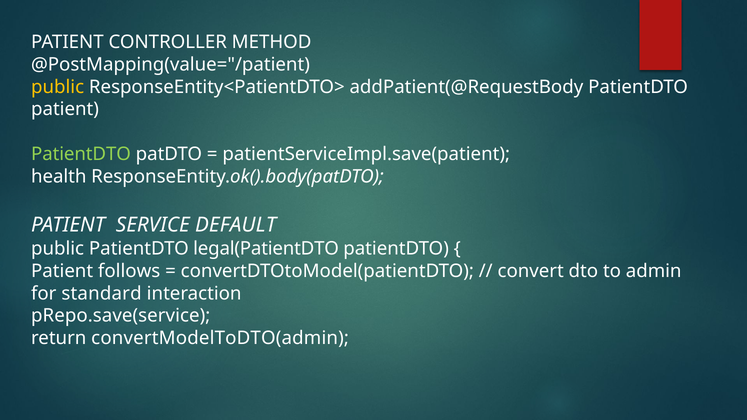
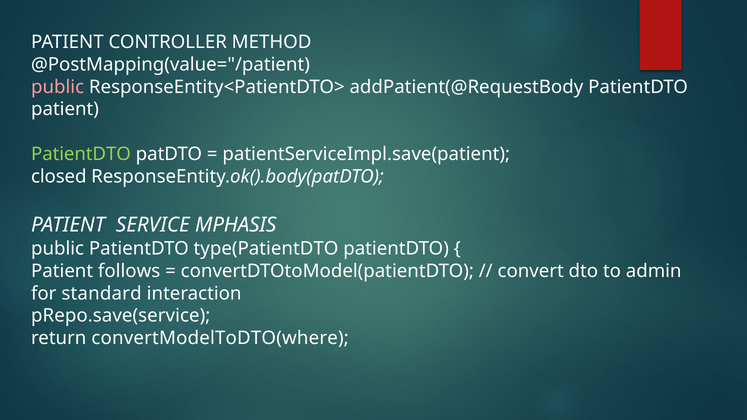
public at (58, 87) colour: yellow -> pink
health: health -> closed
DEFAULT: DEFAULT -> MPHASIS
legal(PatientDTO: legal(PatientDTO -> type(PatientDTO
convertModelToDTO(admin: convertModelToDTO(admin -> convertModelToDTO(where
